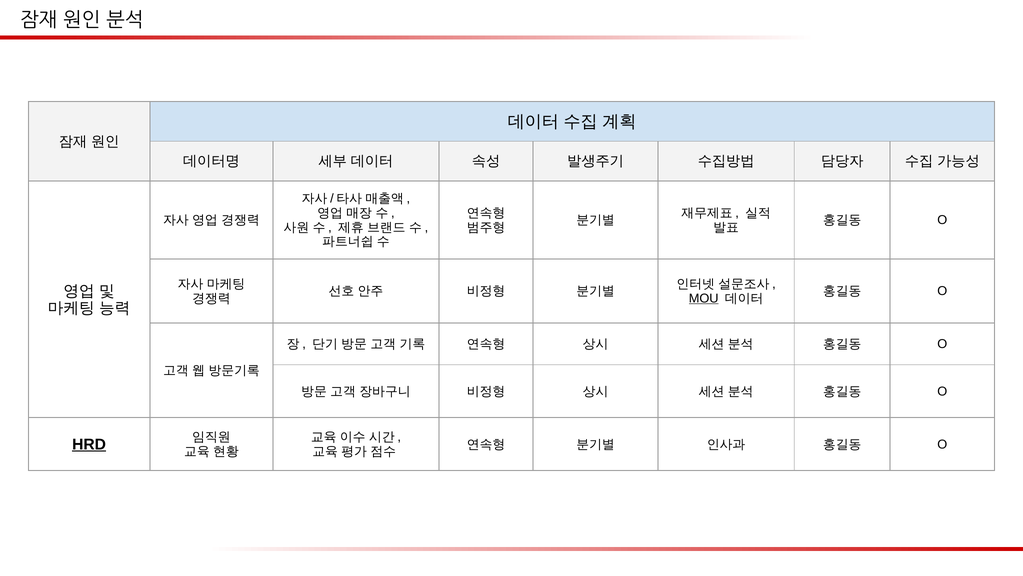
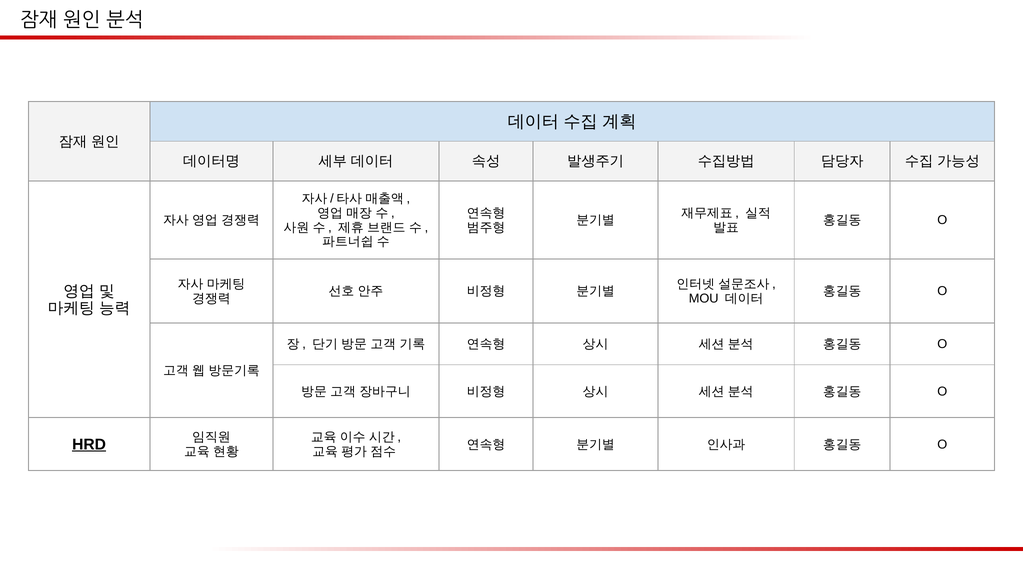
MOU underline: present -> none
